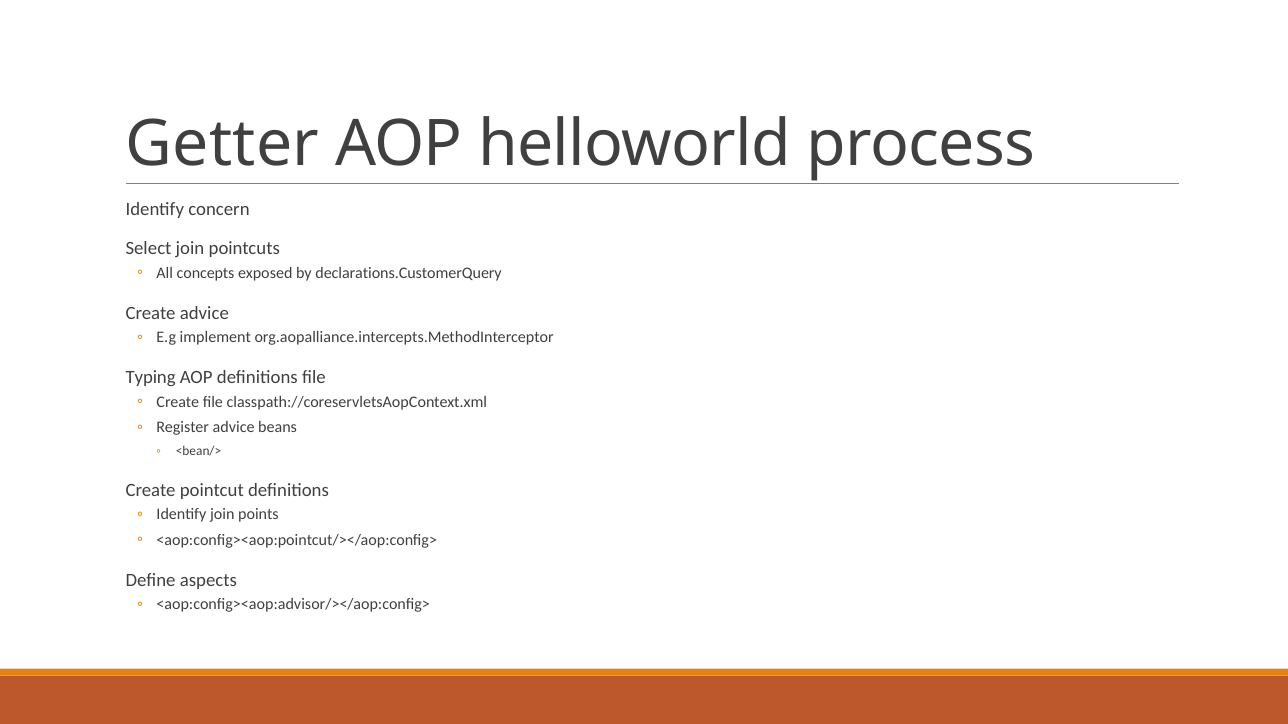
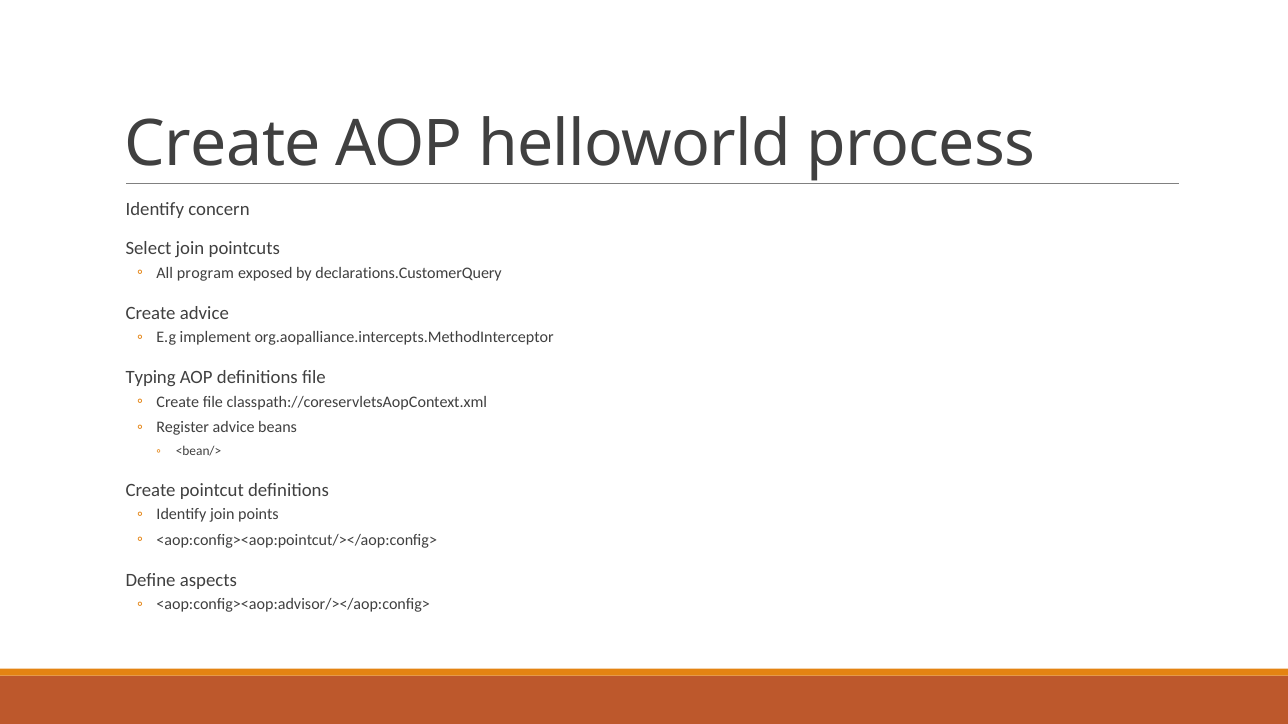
Getter at (223, 144): Getter -> Create
concepts: concepts -> program
